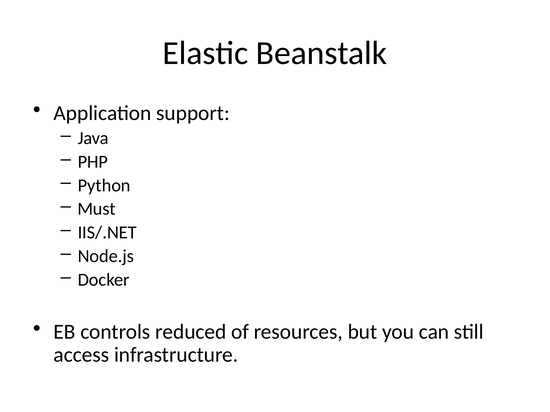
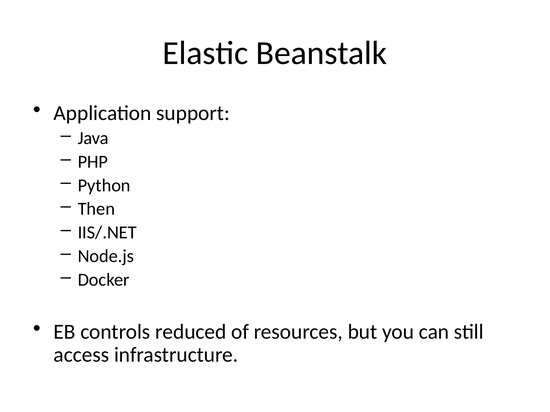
Must: Must -> Then
